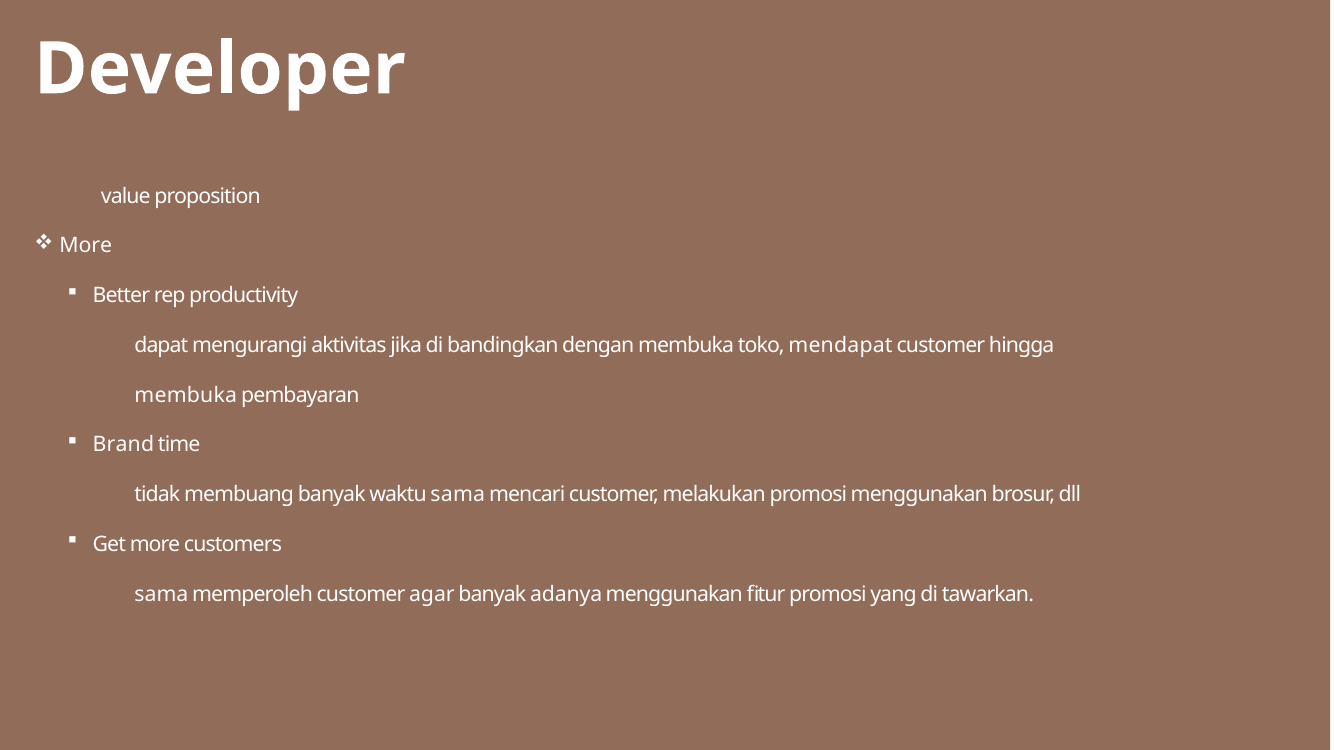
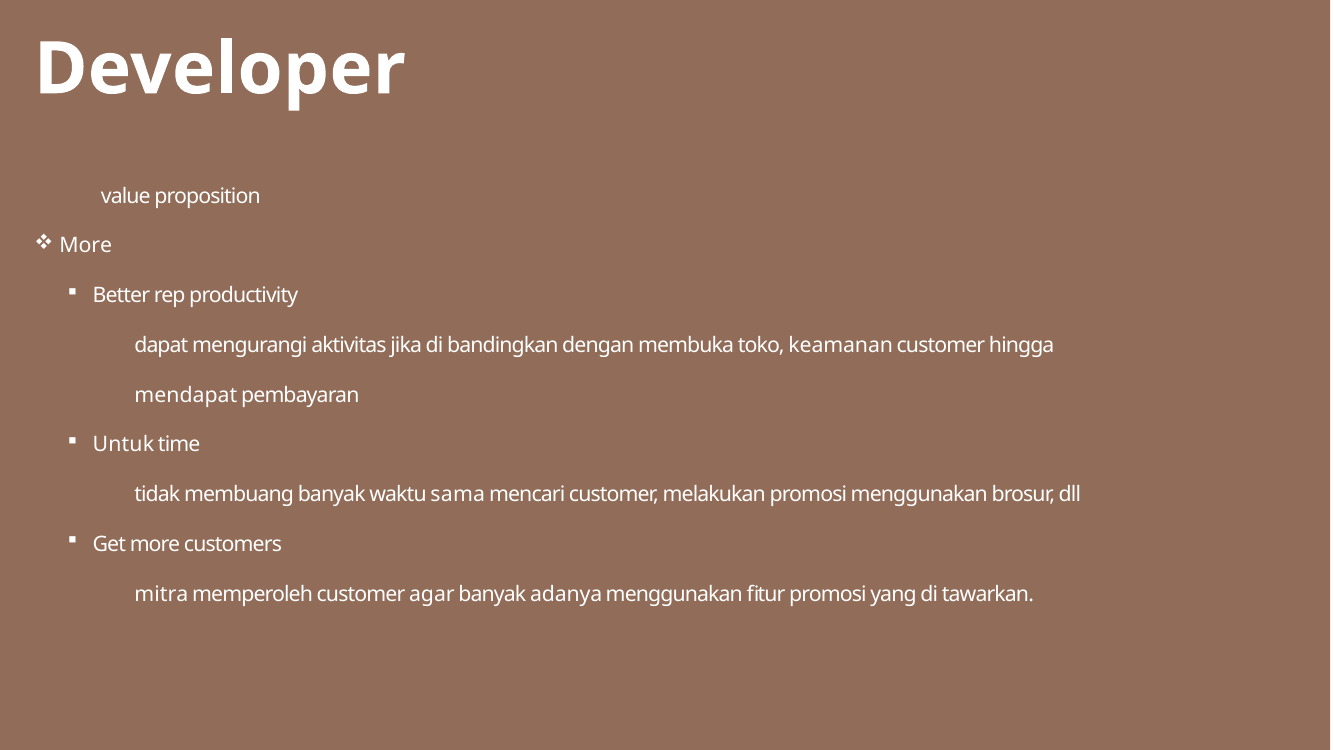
mendapat: mendapat -> keamanan
membuka at (186, 395): membuka -> mendapat
Brand: Brand -> Untuk
sama at (161, 594): sama -> mitra
